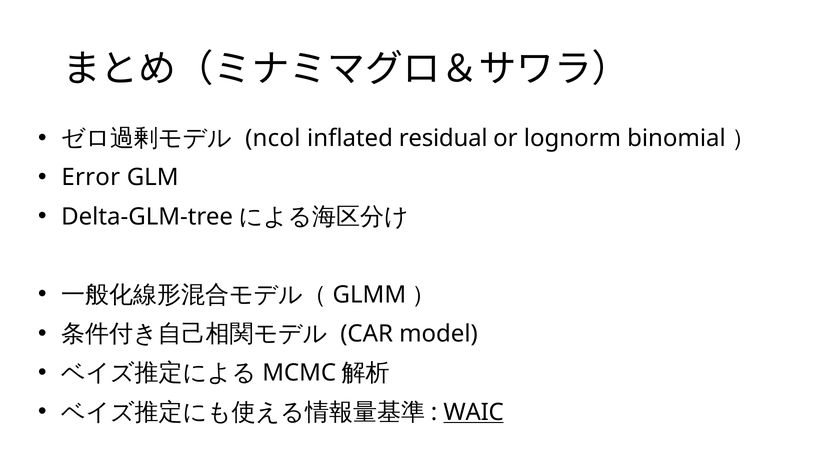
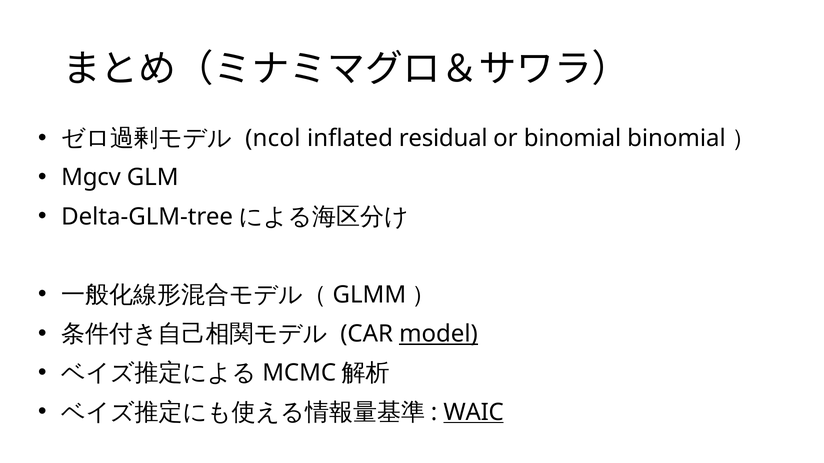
or lognorm: lognorm -> binomial
Error: Error -> Mgcv
model underline: none -> present
